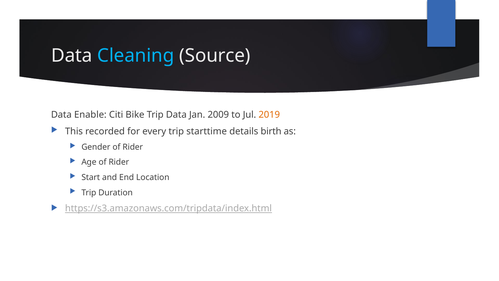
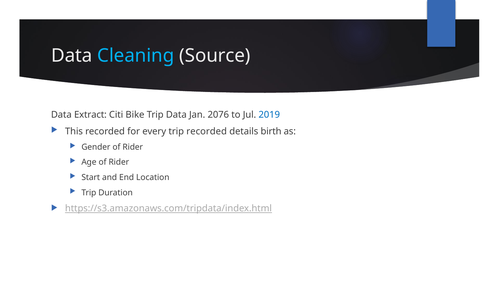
Enable: Enable -> Extract
2009: 2009 -> 2076
2019 colour: orange -> blue
trip starttime: starttime -> recorded
